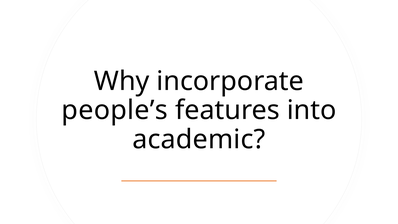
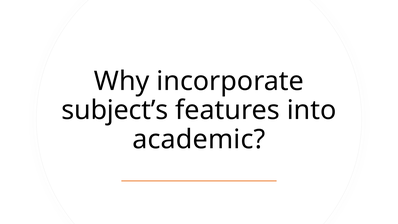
people’s: people’s -> subject’s
